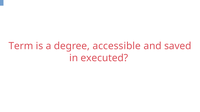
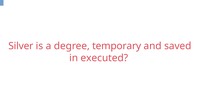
Term: Term -> Silver
accessible: accessible -> temporary
